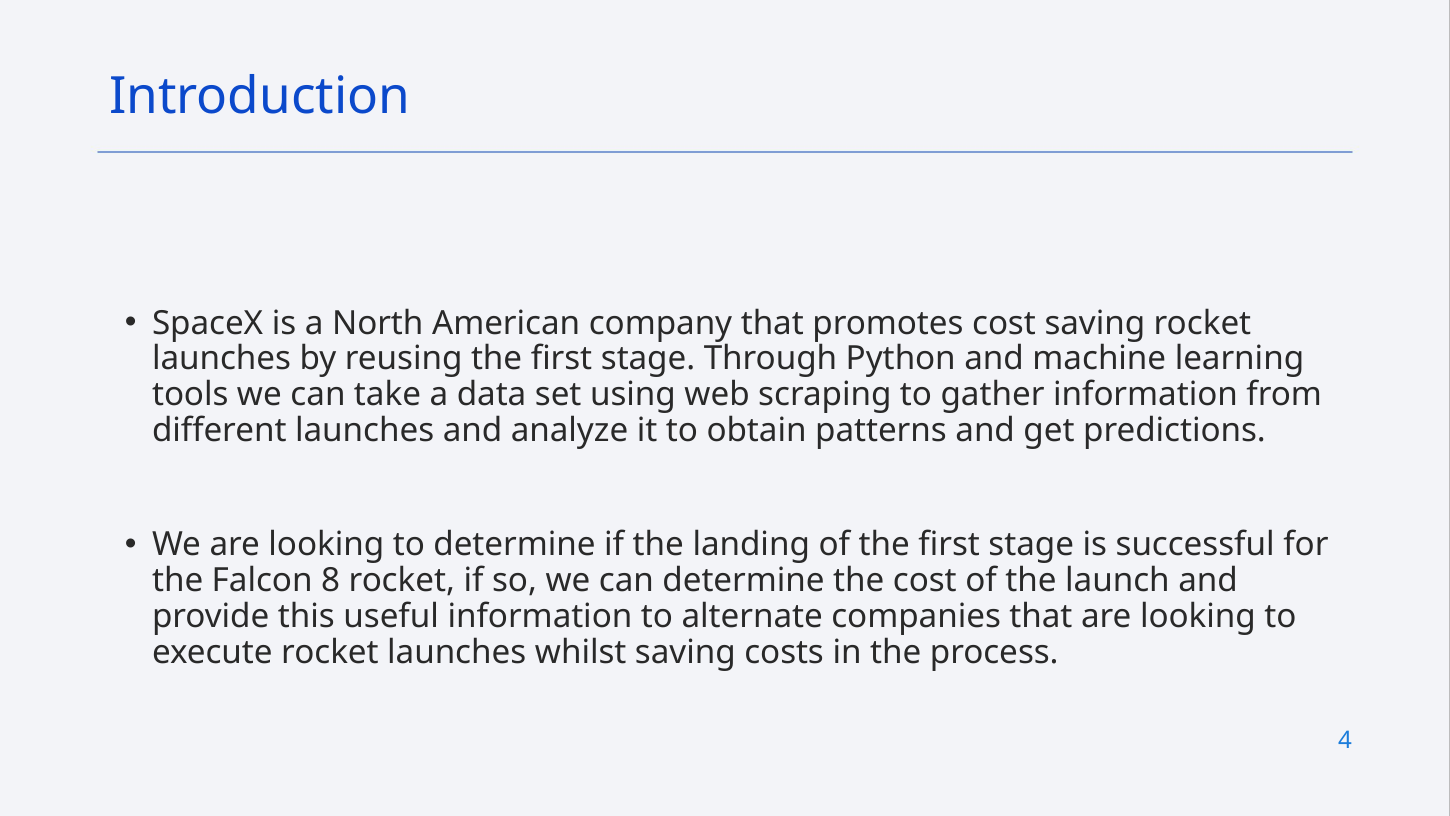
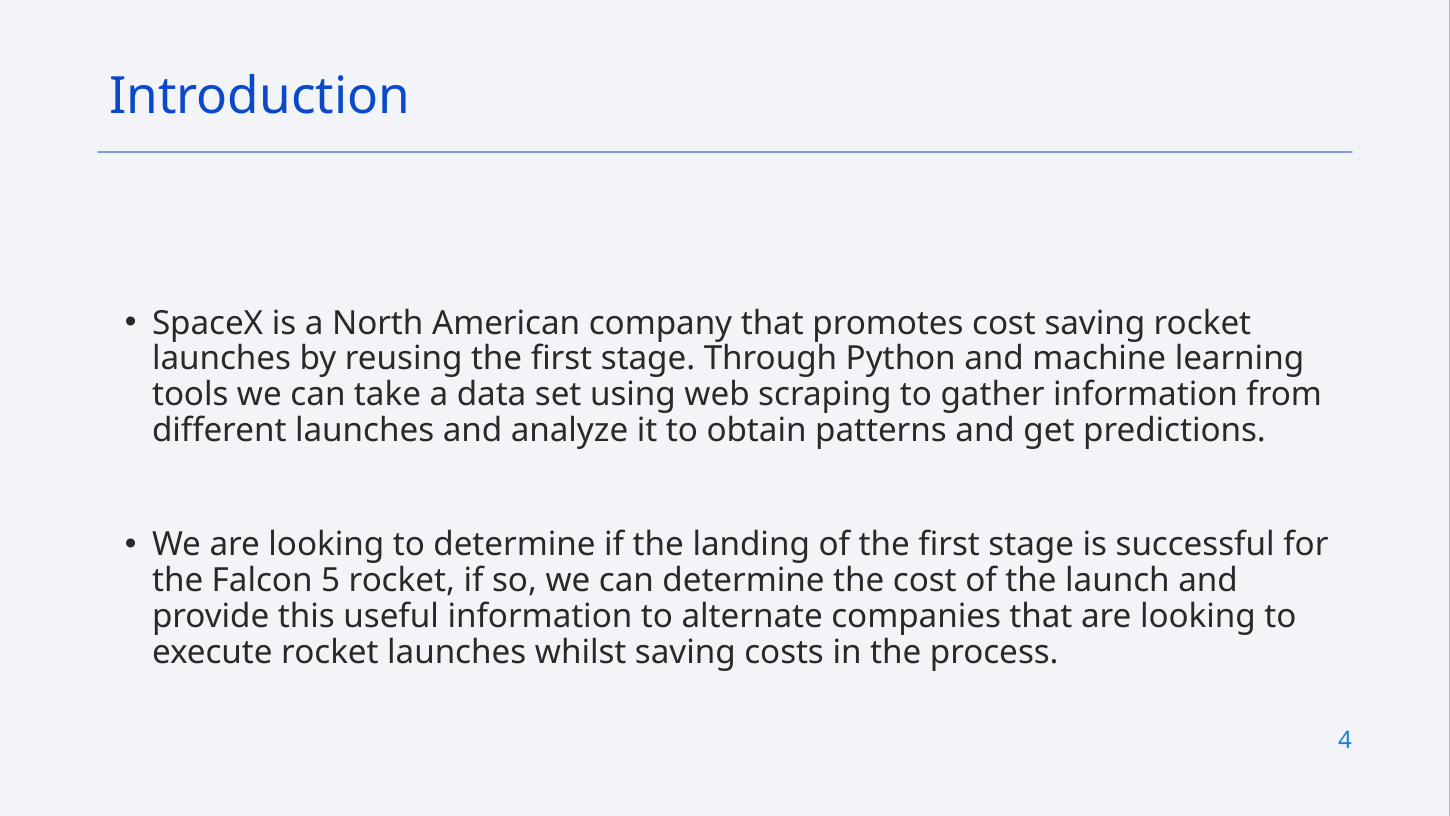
8: 8 -> 5
